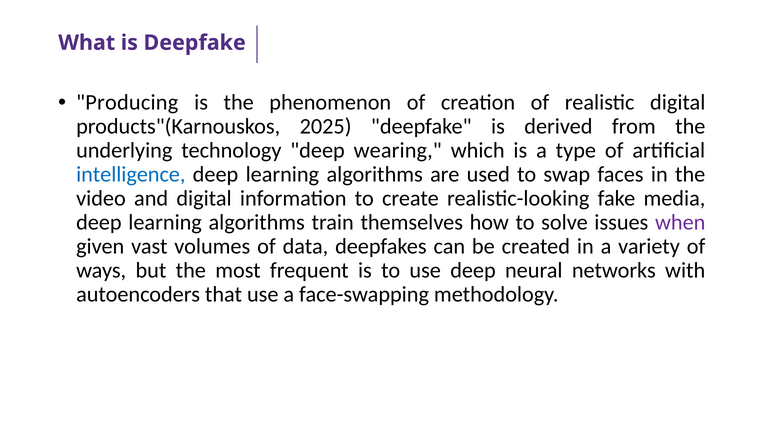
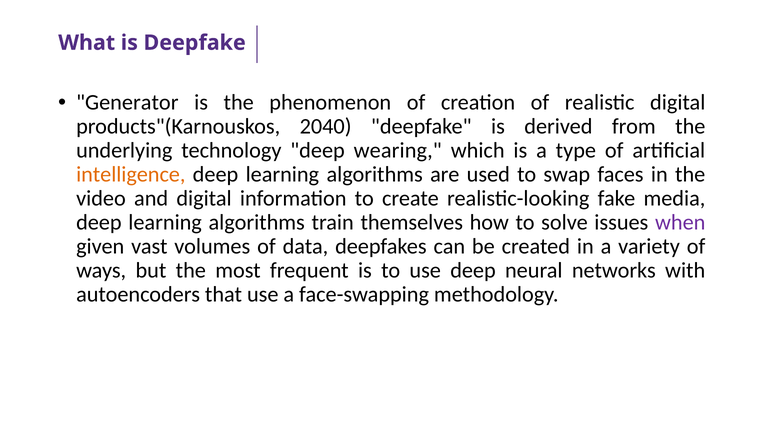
Producing: Producing -> Generator
2025: 2025 -> 2040
intelligence colour: blue -> orange
